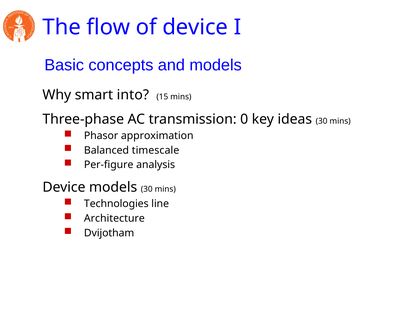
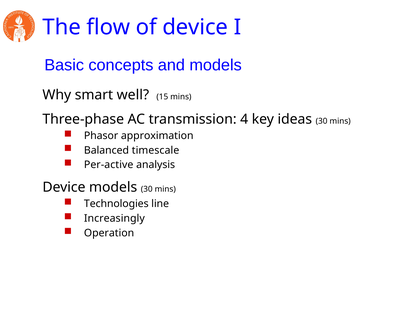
into: into -> well
0: 0 -> 4
Per-figure: Per-figure -> Per-active
Architecture: Architecture -> Increasingly
Dvijotham: Dvijotham -> Operation
